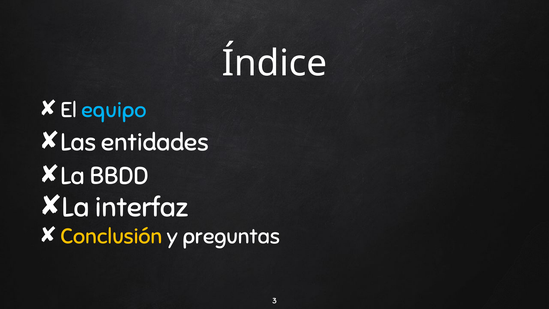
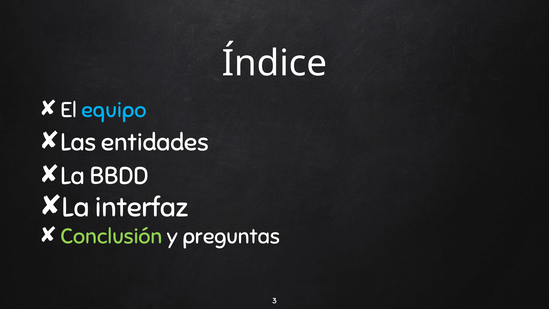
Conclusión colour: yellow -> light green
